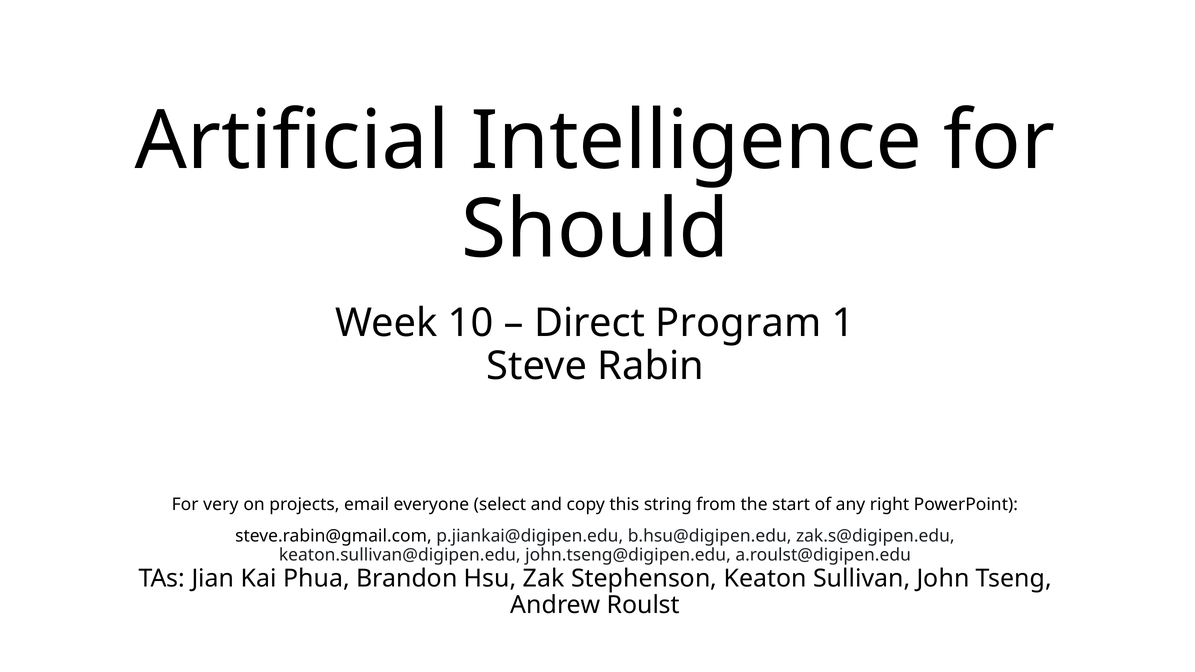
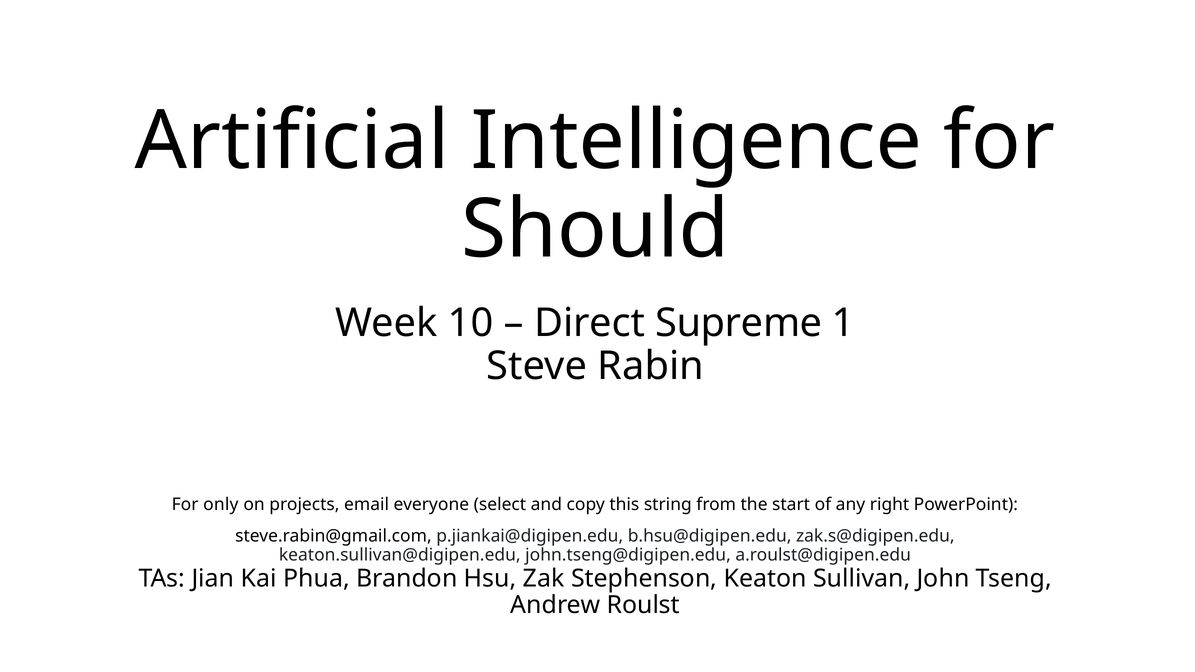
Program: Program -> Supreme
very: very -> only
